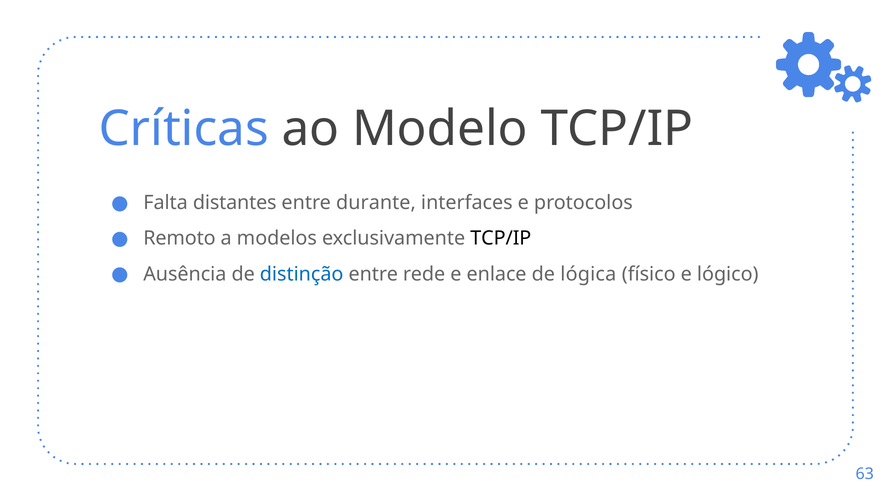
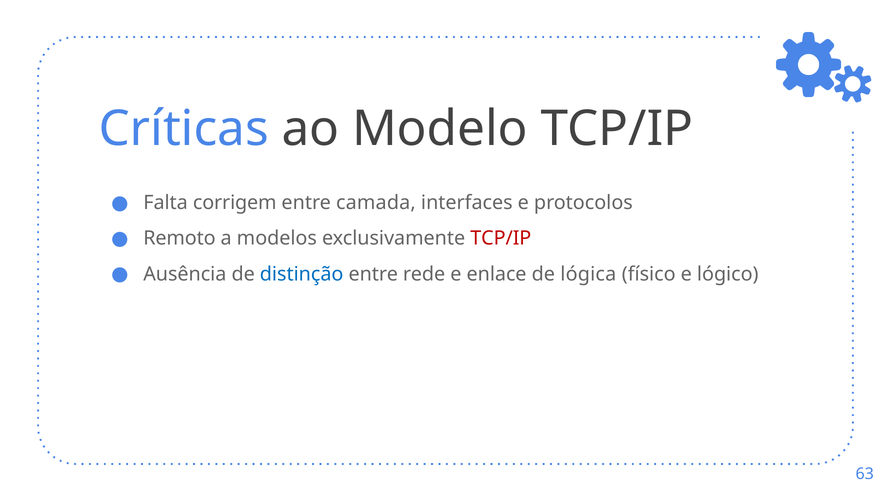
distantes: distantes -> corrigem
durante: durante -> camada
TCP/IP at (501, 239) colour: black -> red
